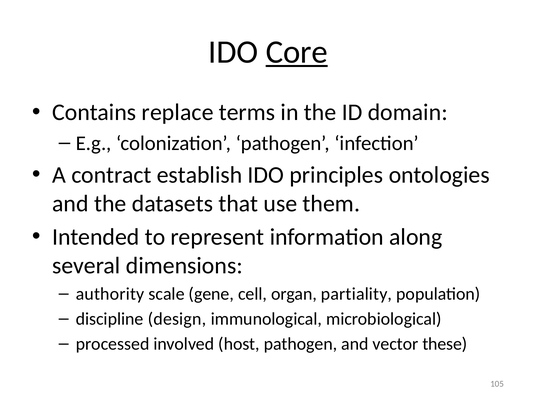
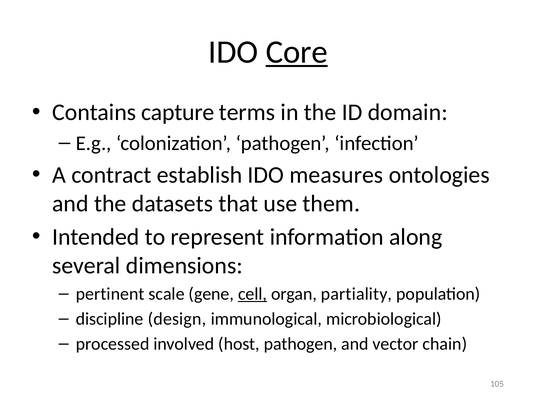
replace: replace -> capture
principles: principles -> measures
authority: authority -> pertinent
cell underline: none -> present
these: these -> chain
